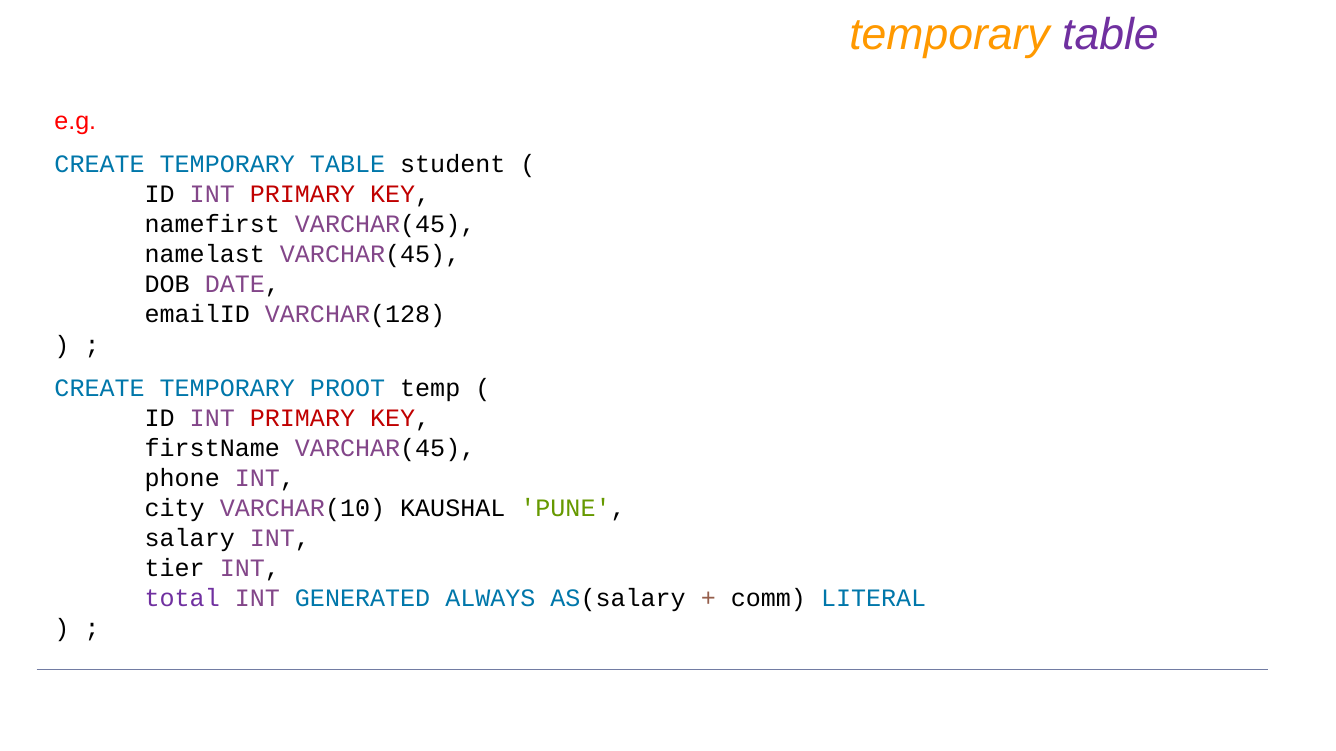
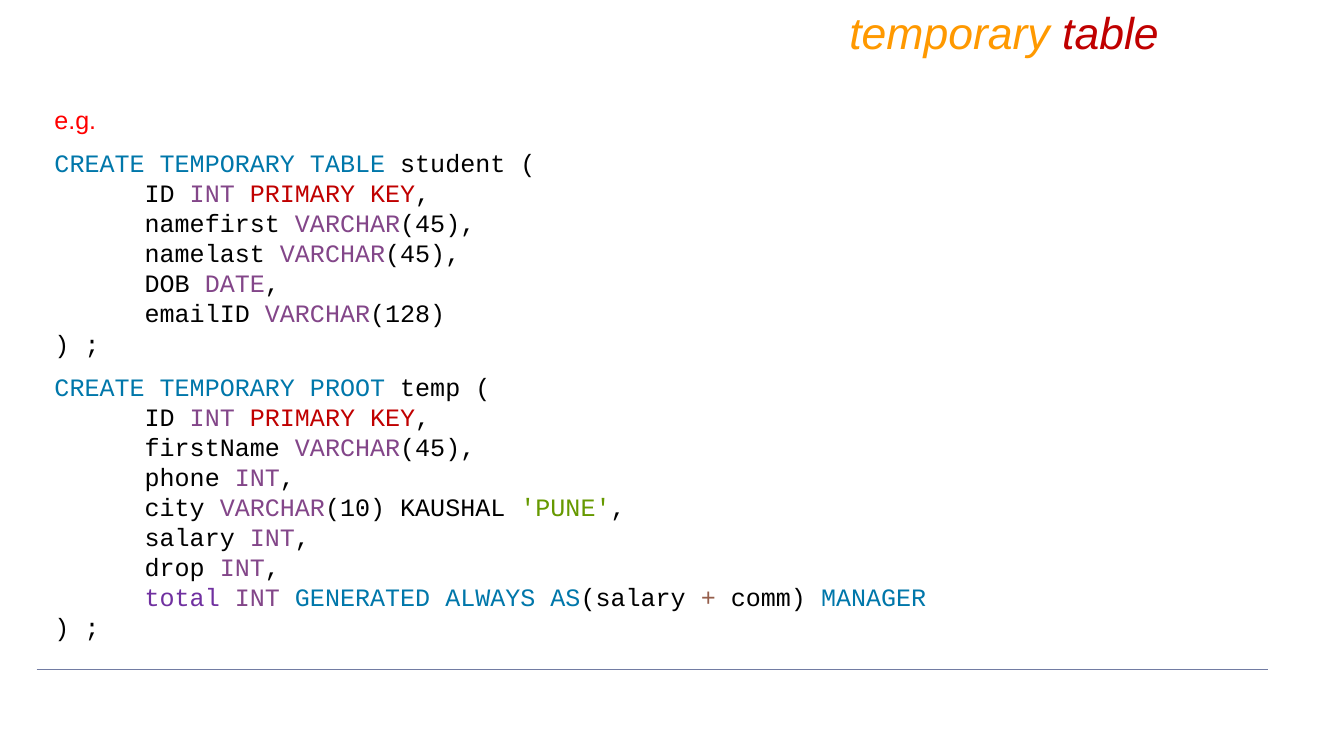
table at (1110, 35) colour: purple -> red
tier: tier -> drop
LITERAL: LITERAL -> MANAGER
